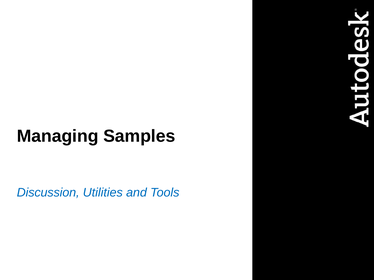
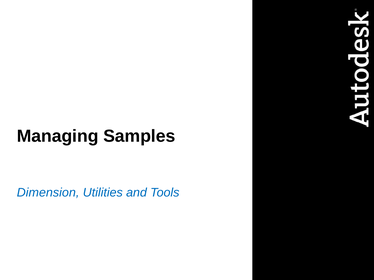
Discussion: Discussion -> Dimension
